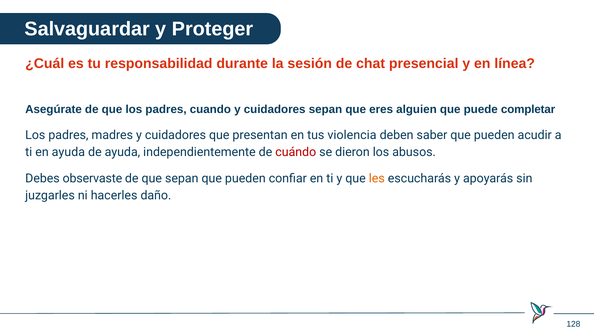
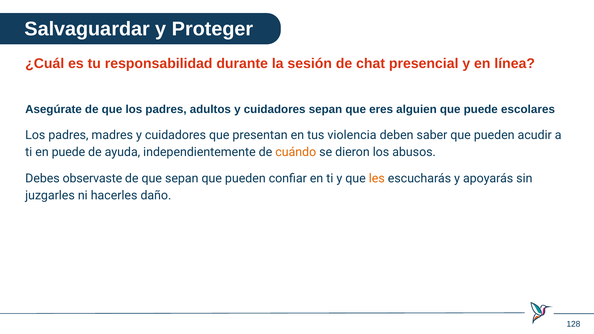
cuando: cuando -> adultos
completar: completar -> escolares
en ayuda: ayuda -> puede
cuándo colour: red -> orange
